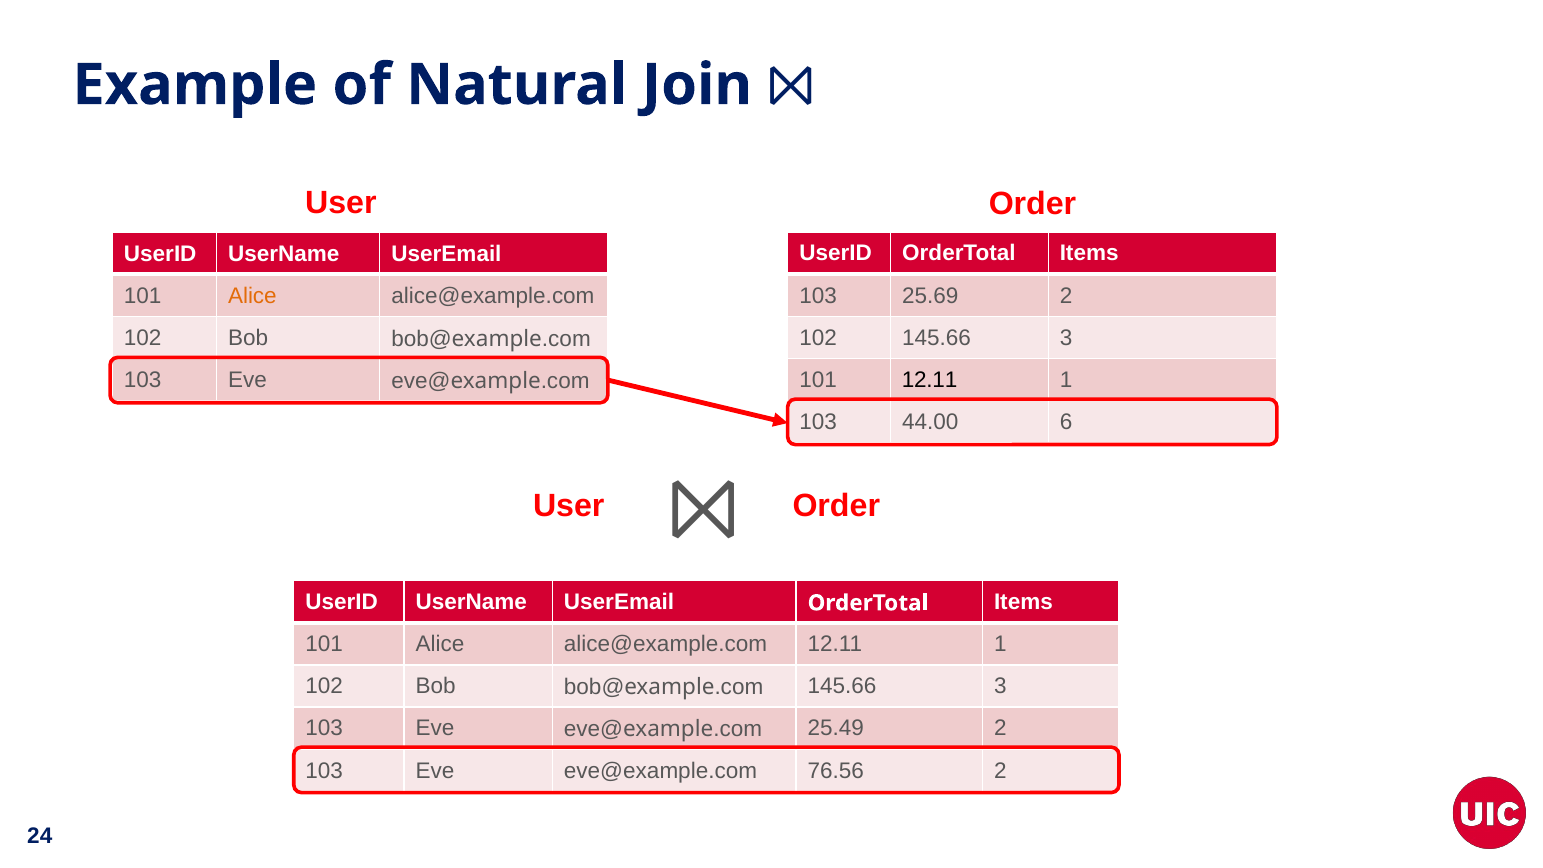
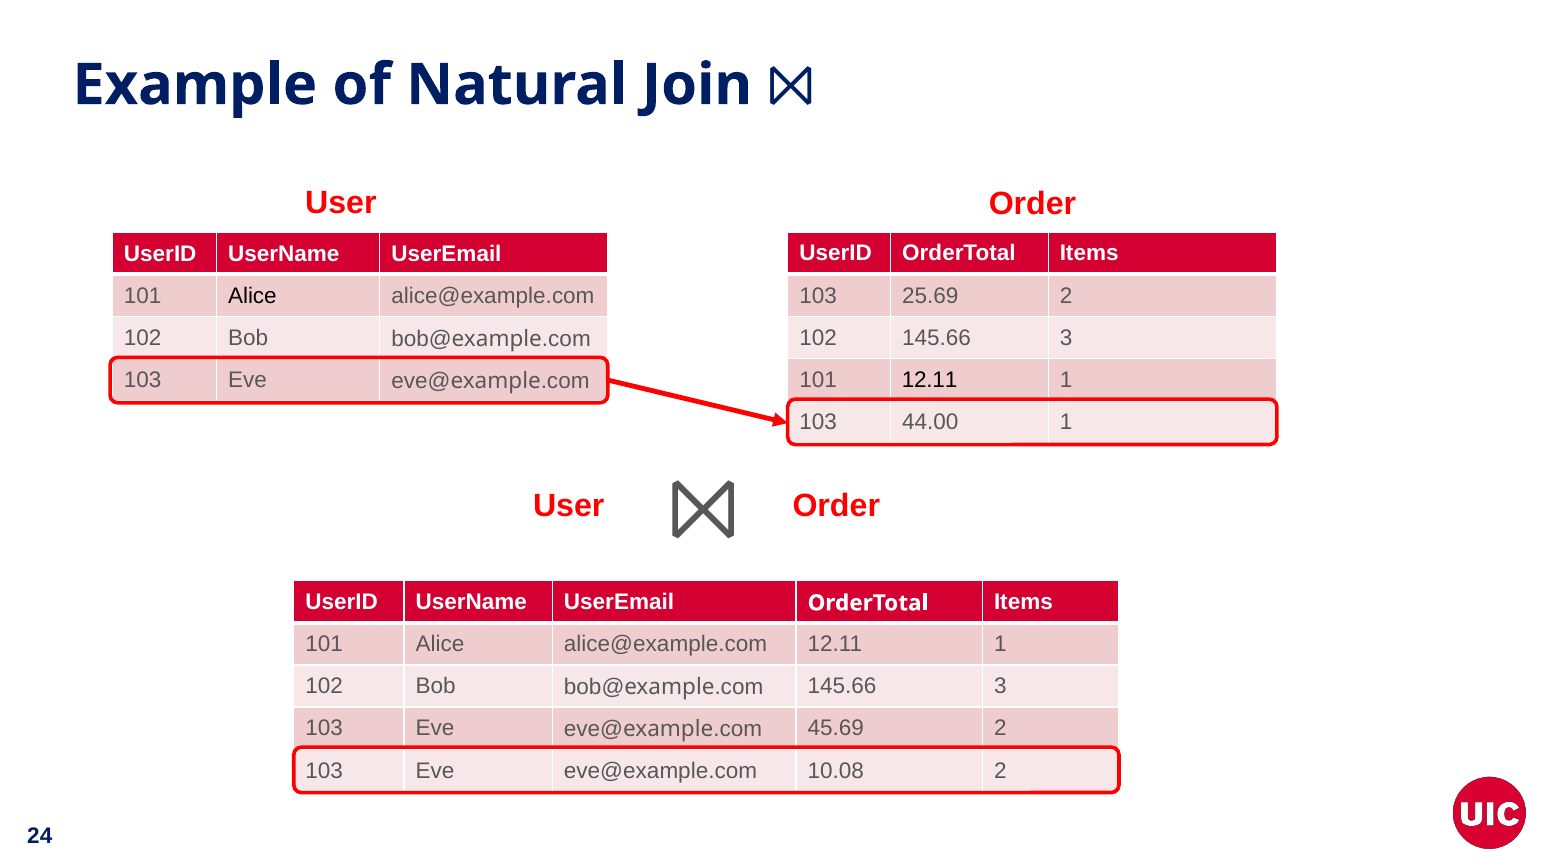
Alice at (252, 296) colour: orange -> black
44.00 6: 6 -> 1
25.49: 25.49 -> 45.69
76.56: 76.56 -> 10.08
